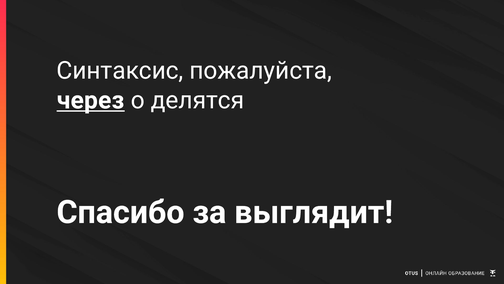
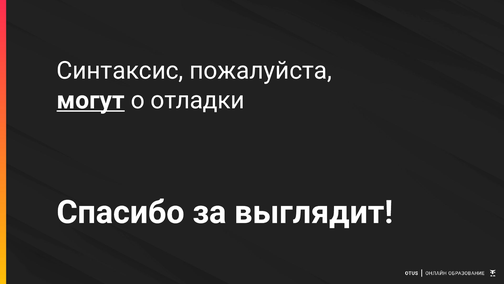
через: через -> могут
делятся: делятся -> отладки
